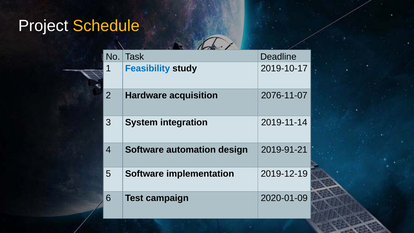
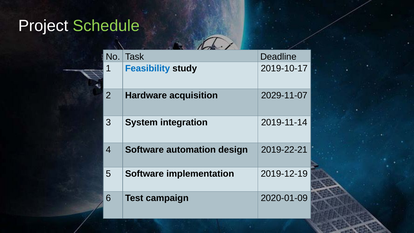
Schedule colour: yellow -> light green
2076-11-07: 2076-11-07 -> 2029-11-07
2019-91-21: 2019-91-21 -> 2019-22-21
